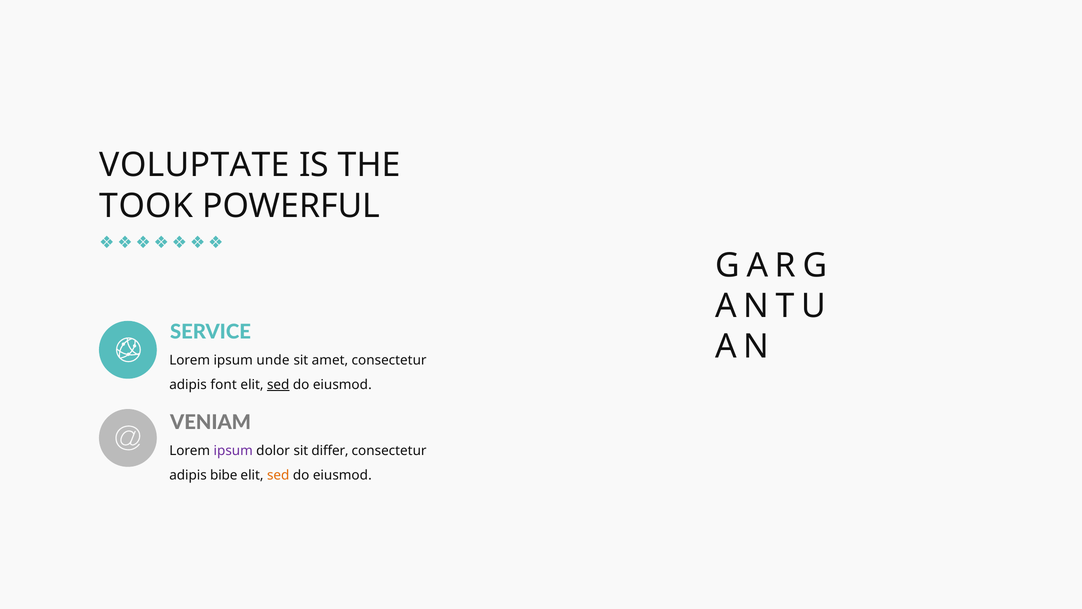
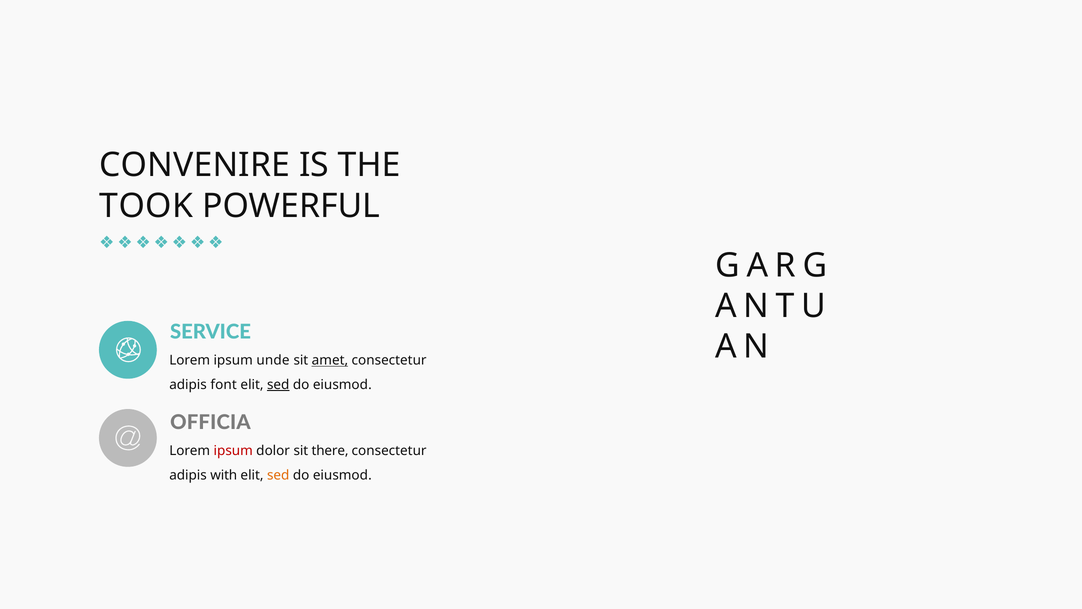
VOLUPTATE: VOLUPTATE -> CONVENIRE
amet underline: none -> present
VENIAM: VENIAM -> OFFICIA
ipsum at (233, 450) colour: purple -> red
differ: differ -> there
bibe: bibe -> with
